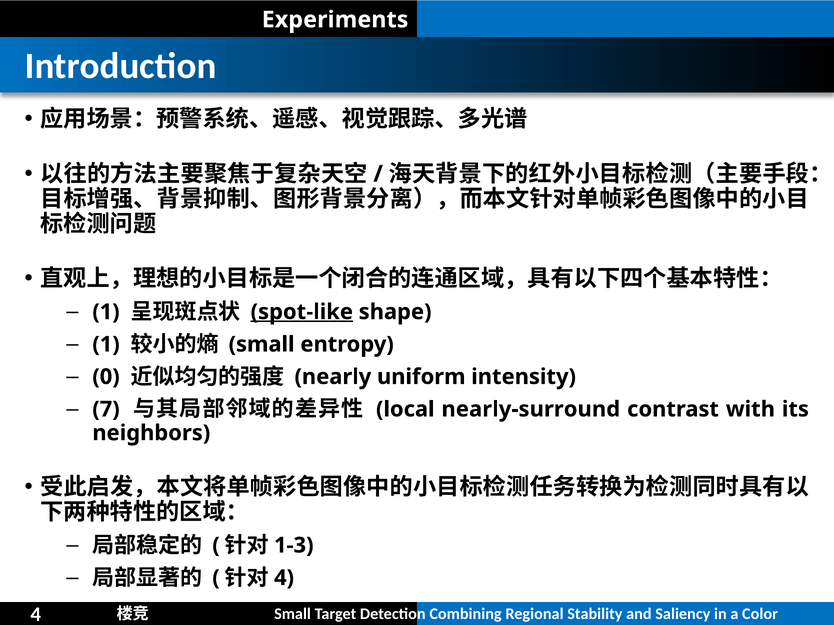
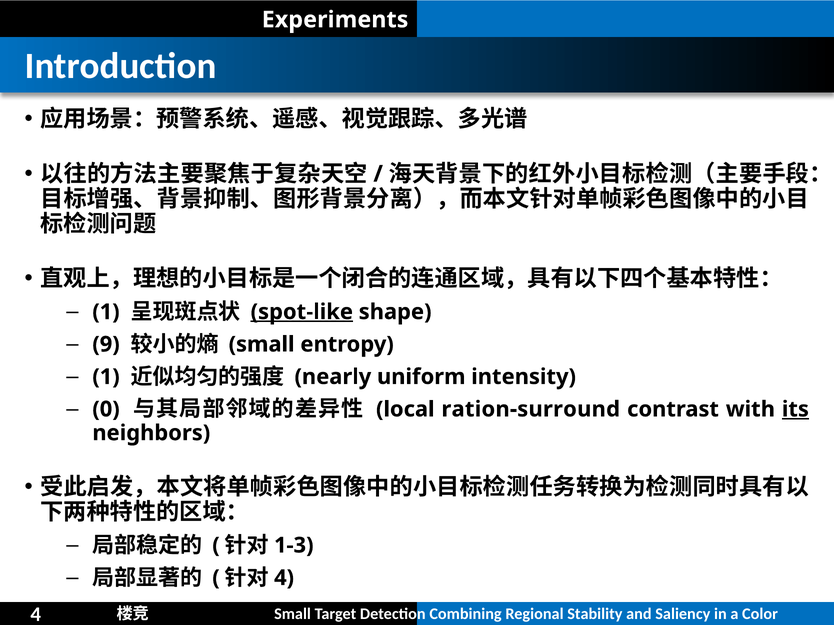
1 at (106, 345): 1 -> 9
0 at (106, 377): 0 -> 1
7: 7 -> 0
nearly-surround: nearly-surround -> ration-surround
its underline: none -> present
